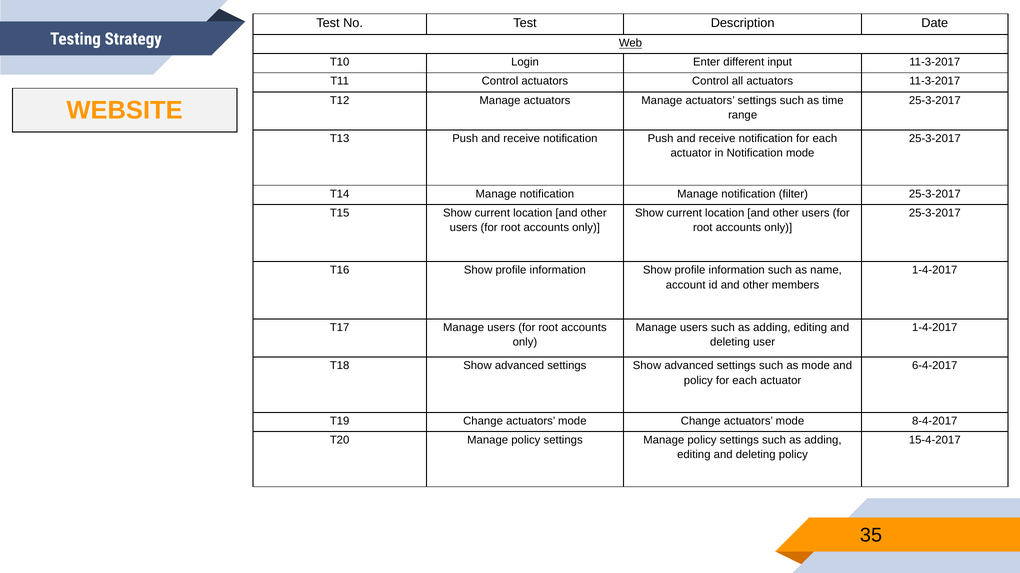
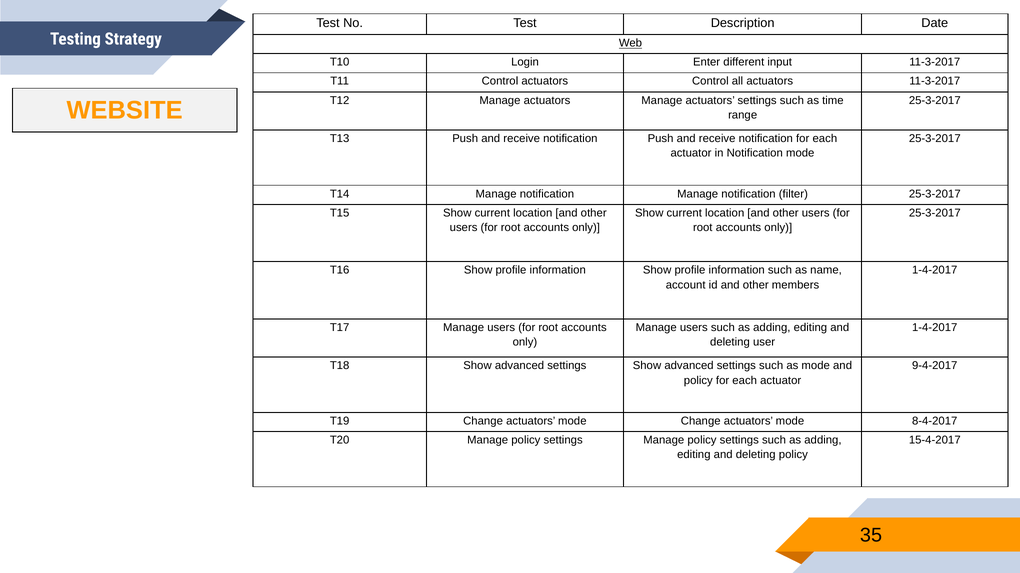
6-4-2017: 6-4-2017 -> 9-4-2017
